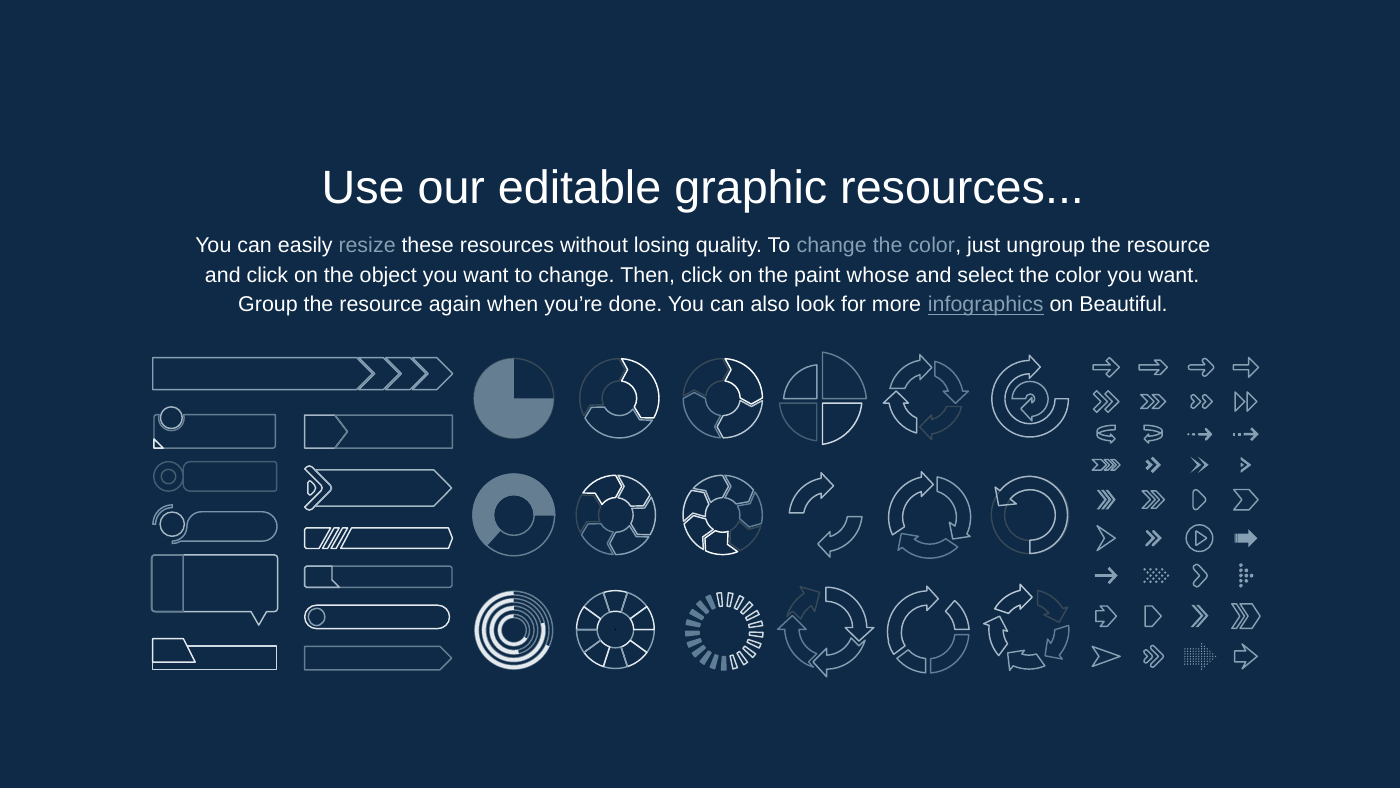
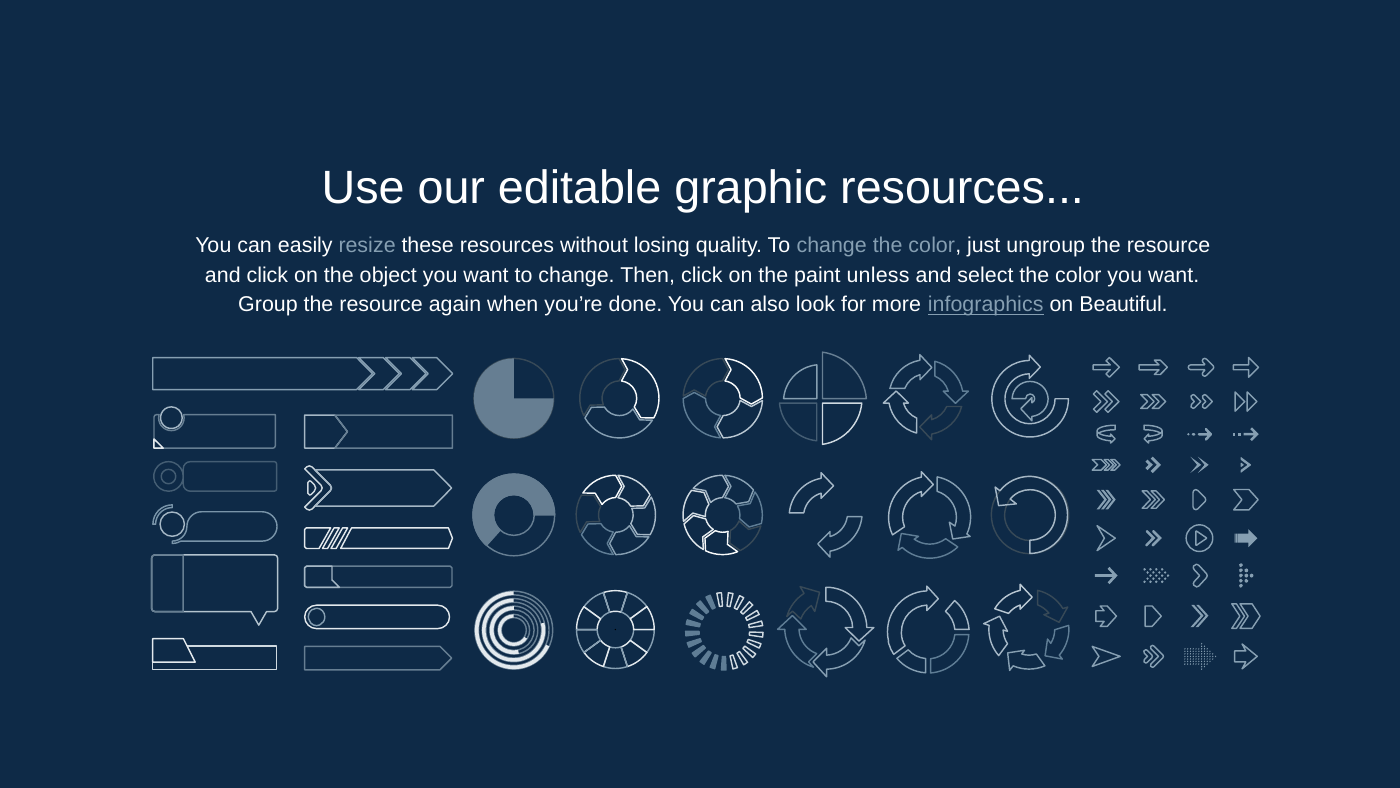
whose: whose -> unless
